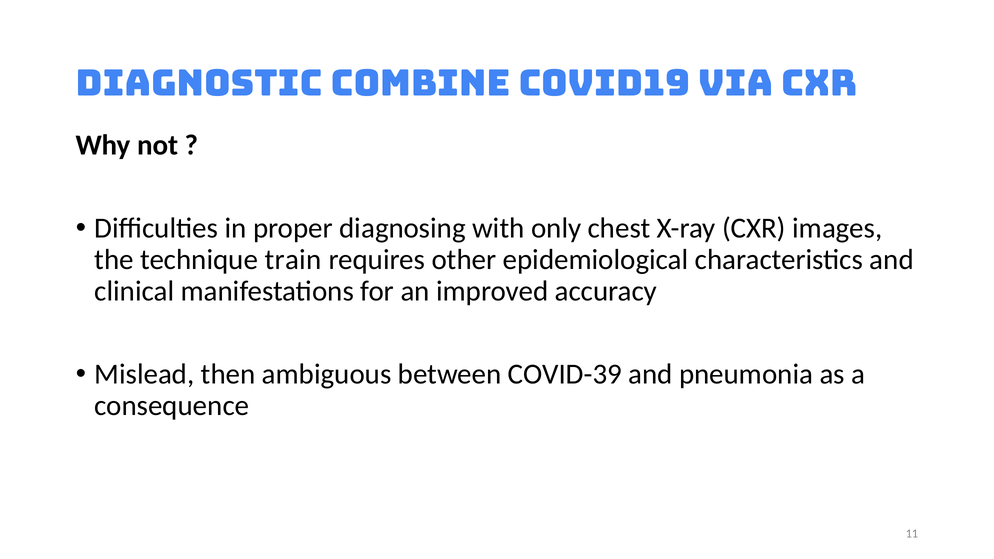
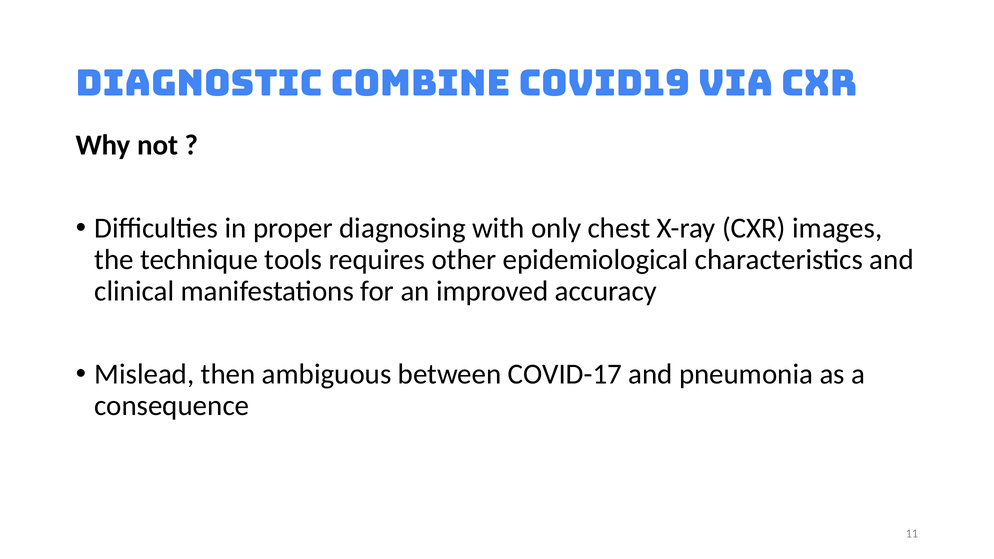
train: train -> tools
COVID-39: COVID-39 -> COVID-17
